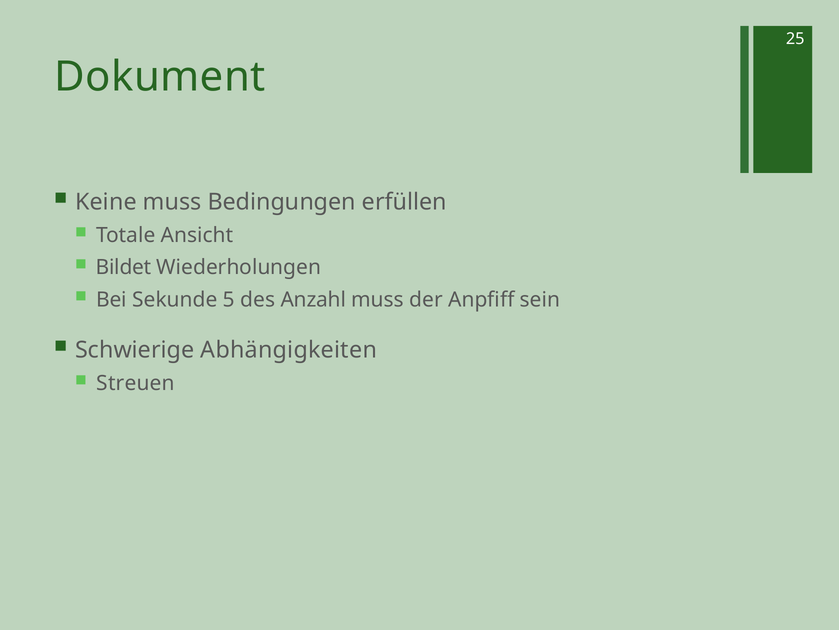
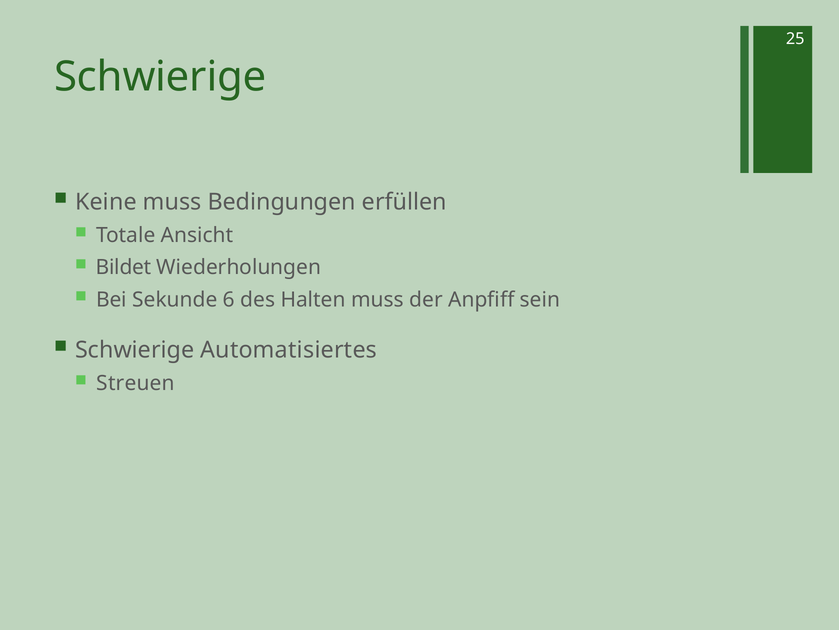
Dokument at (160, 77): Dokument -> Schwierige
5: 5 -> 6
Anzahl: Anzahl -> Halten
Abhängigkeiten: Abhängigkeiten -> Automatisiertes
